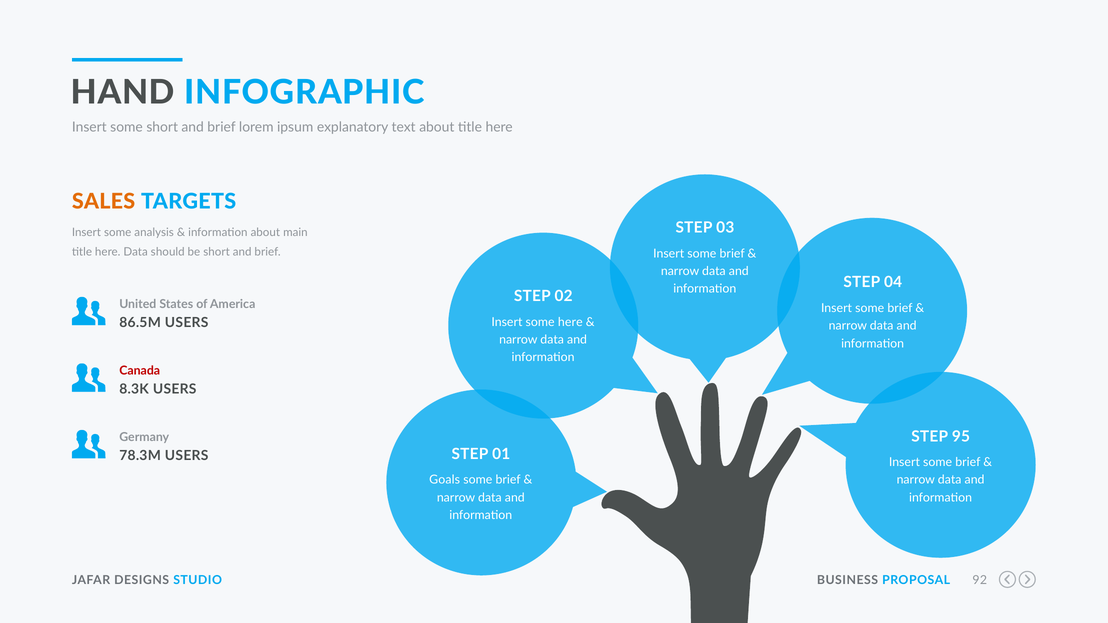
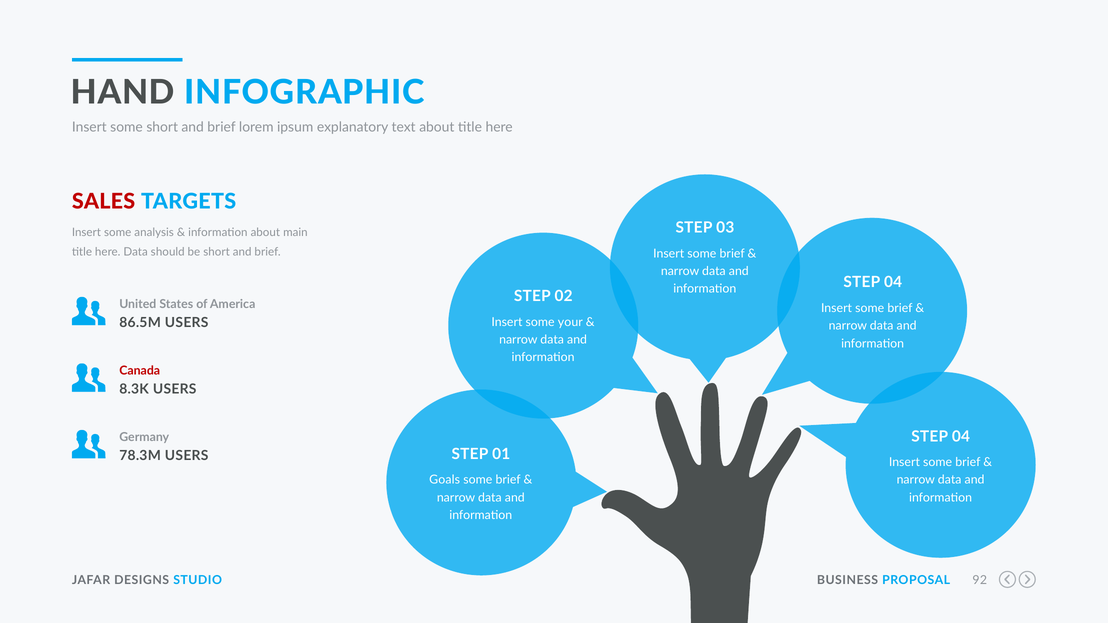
SALES colour: orange -> red
some here: here -> your
95 at (961, 437): 95 -> 04
